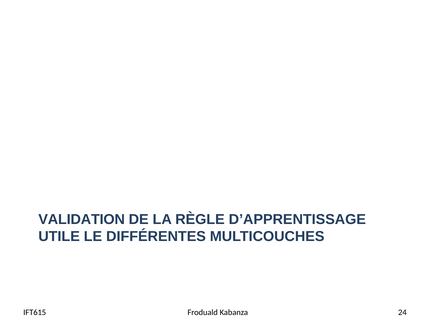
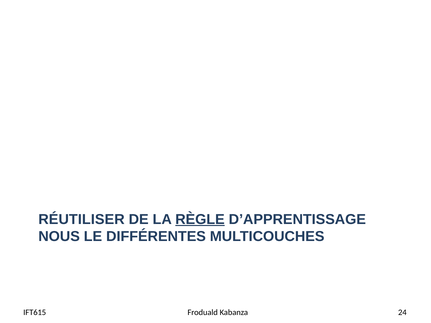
VALIDATION: VALIDATION -> RÉUTILISER
RÈGLE underline: none -> present
UTILE: UTILE -> NOUS
